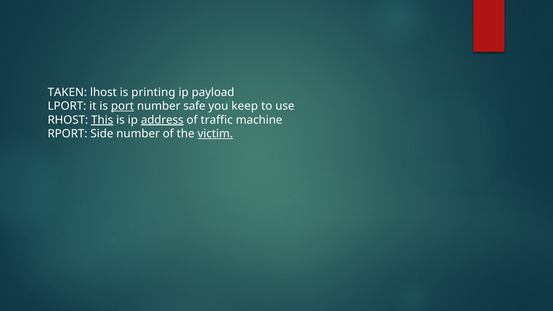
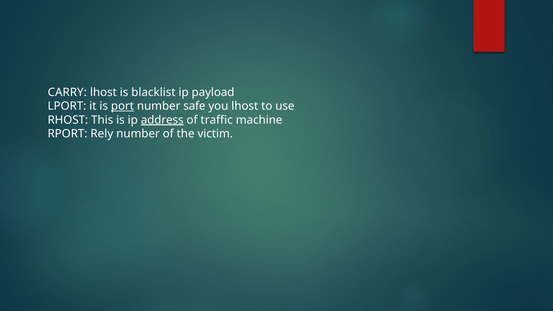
TAKEN: TAKEN -> CARRY
printing: printing -> blacklist
you keep: keep -> lhost
This underline: present -> none
Side: Side -> Rely
victim underline: present -> none
